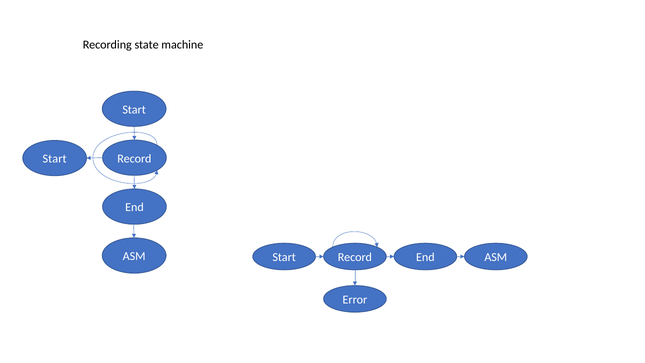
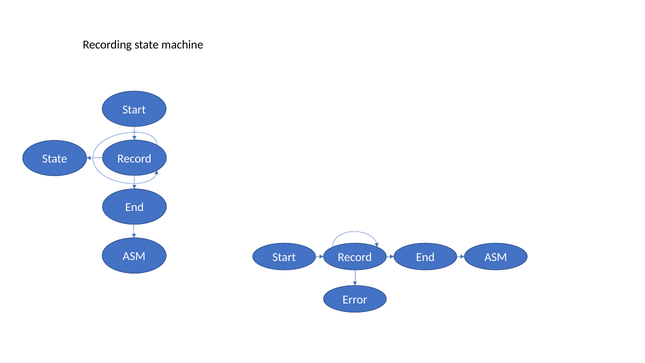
Start at (55, 159): Start -> State
